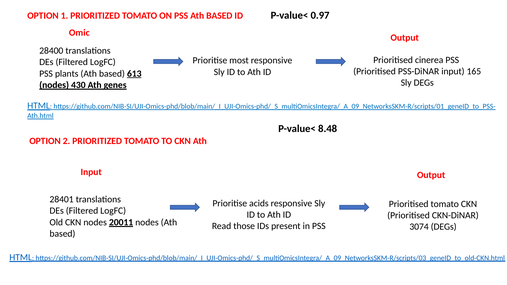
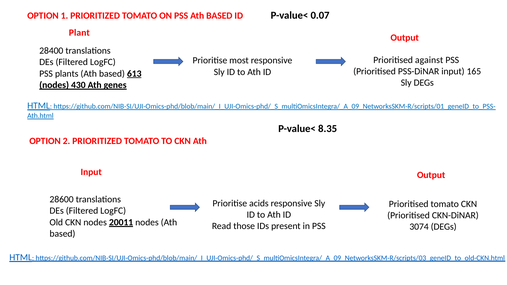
0.97: 0.97 -> 0.07
Omic: Omic -> Plant
cinerea: cinerea -> against
8.48: 8.48 -> 8.35
28401: 28401 -> 28600
